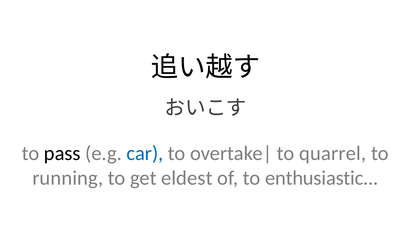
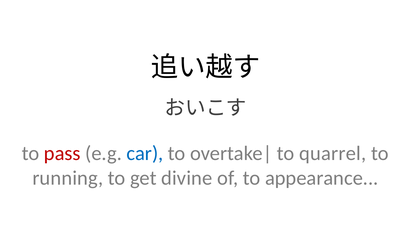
pass colour: black -> red
eldest: eldest -> divine
enthusiastic: enthusiastic -> appearance
